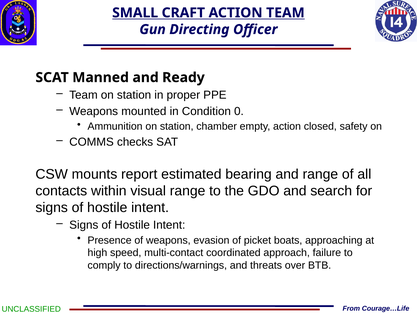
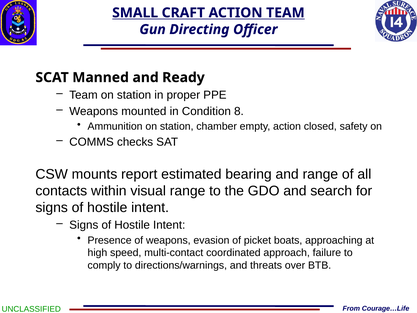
0: 0 -> 8
